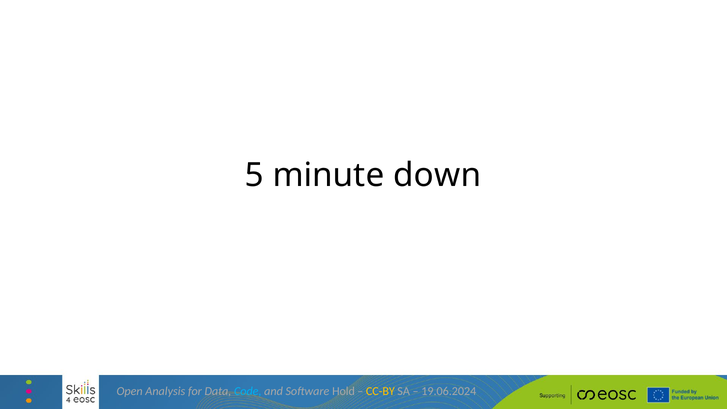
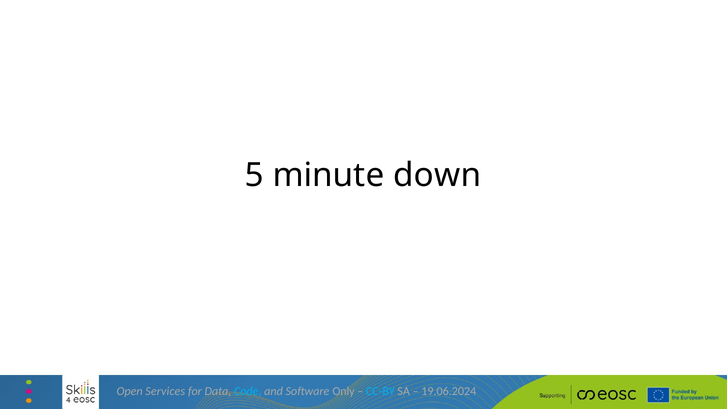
Analysis: Analysis -> Services
Hold: Hold -> Only
CC-BY colour: yellow -> light blue
